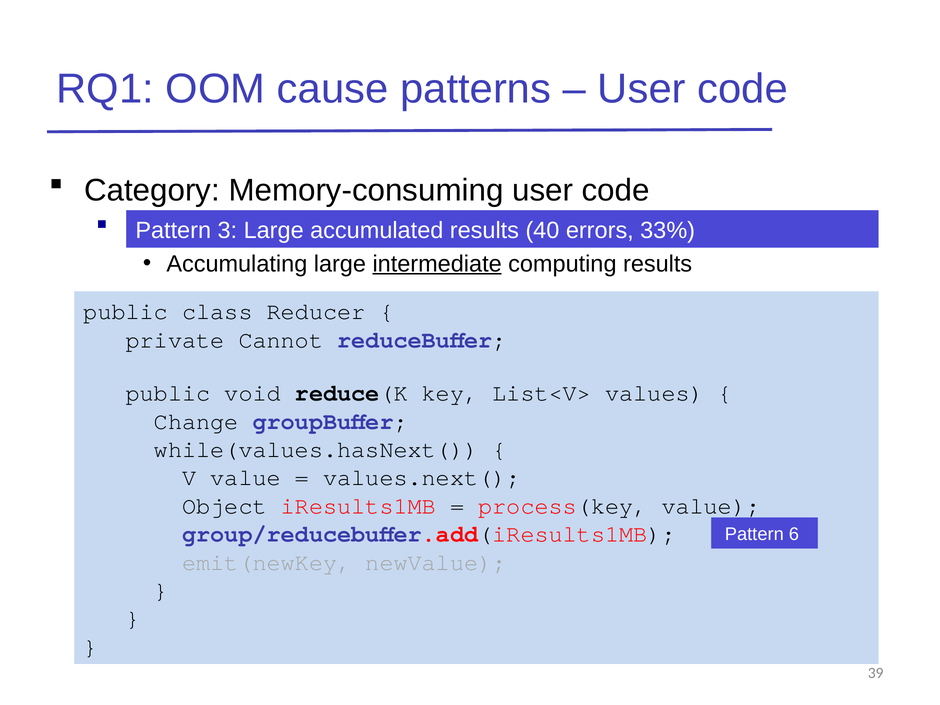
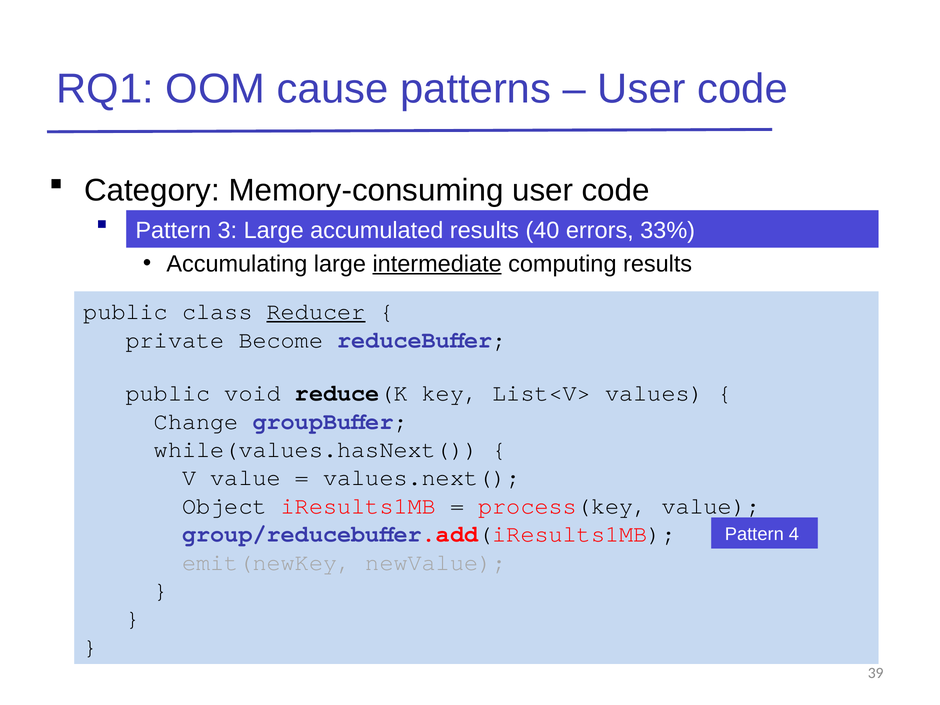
Reducer underline: none -> present
Cannot: Cannot -> Become
6: 6 -> 4
